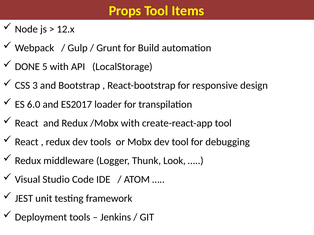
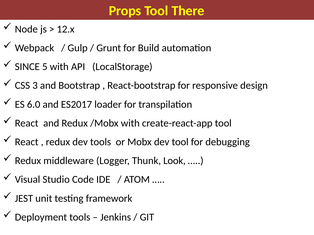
Items: Items -> There
DONE: DONE -> SINCE
